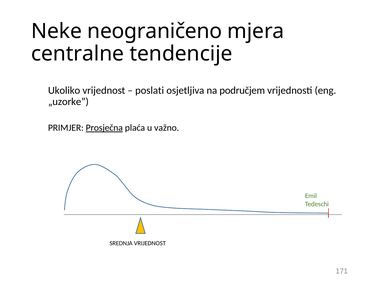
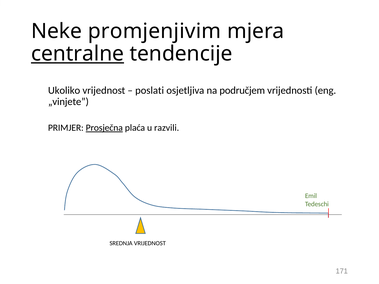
neograničeno: neograničeno -> promjenjivim
centralne underline: none -> present
„uzorke: „uzorke -> „vinjete
važno: važno -> razvili
